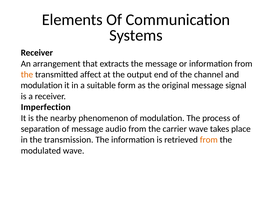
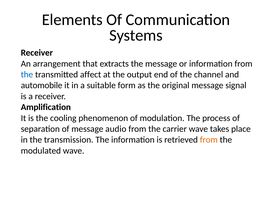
the at (27, 74) colour: orange -> blue
modulation at (42, 85): modulation -> automobile
Imperfection: Imperfection -> Amplification
nearby: nearby -> cooling
